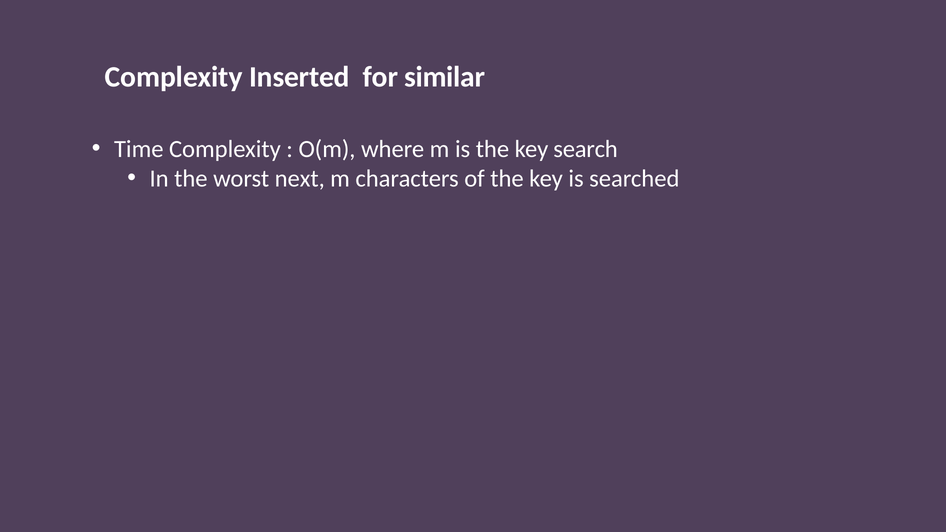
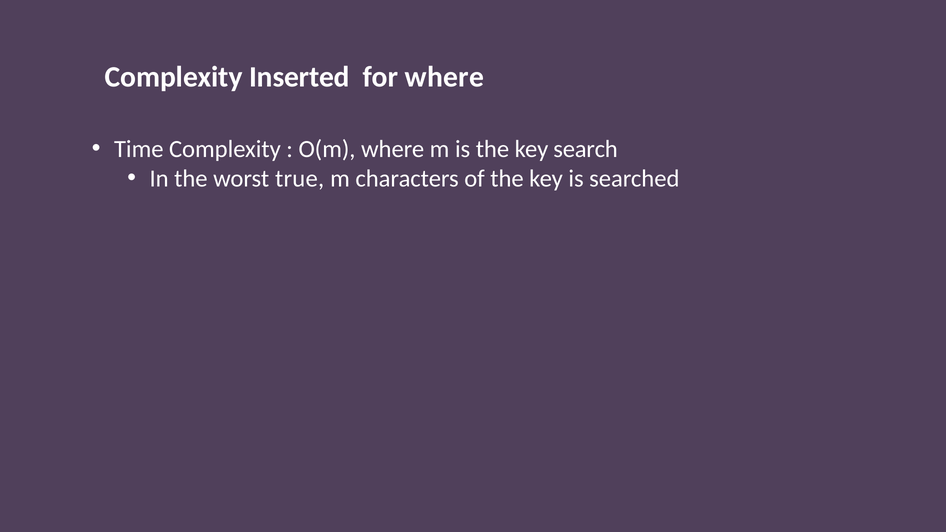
for similar: similar -> where
next: next -> true
